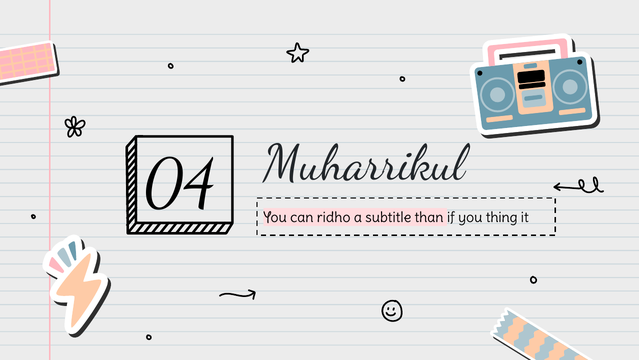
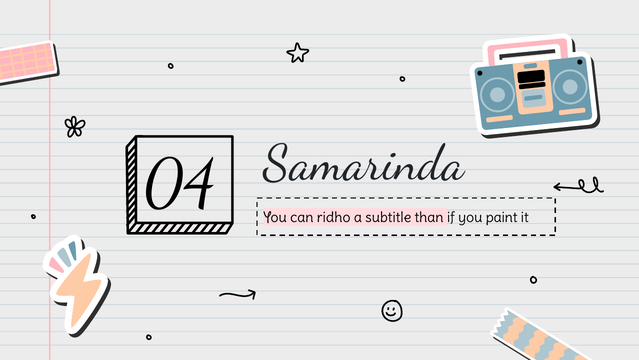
Muharrikul: Muharrikul -> Samarinda
thing: thing -> paint
